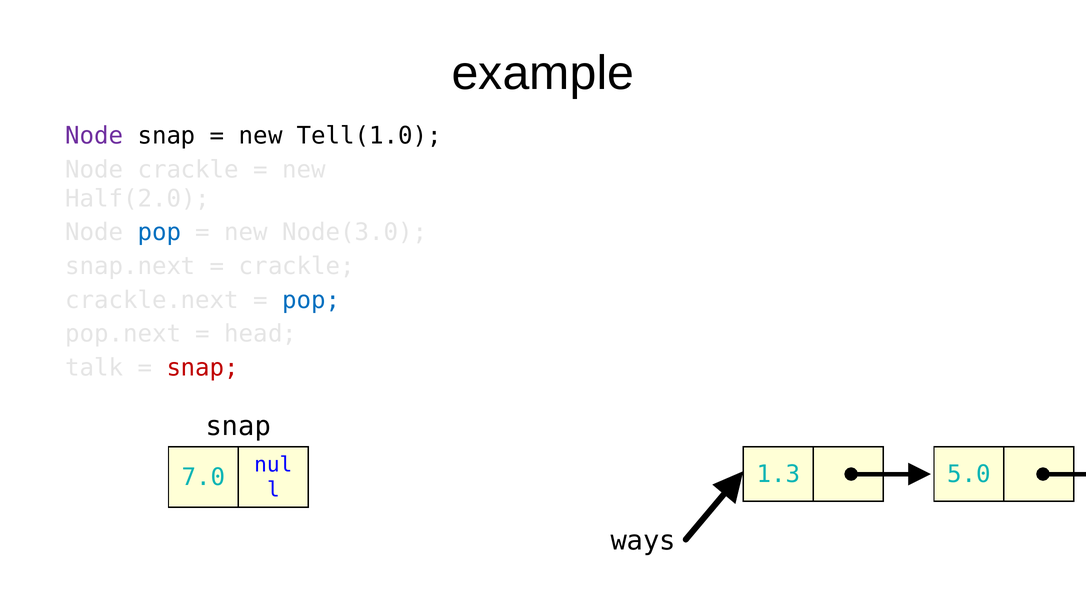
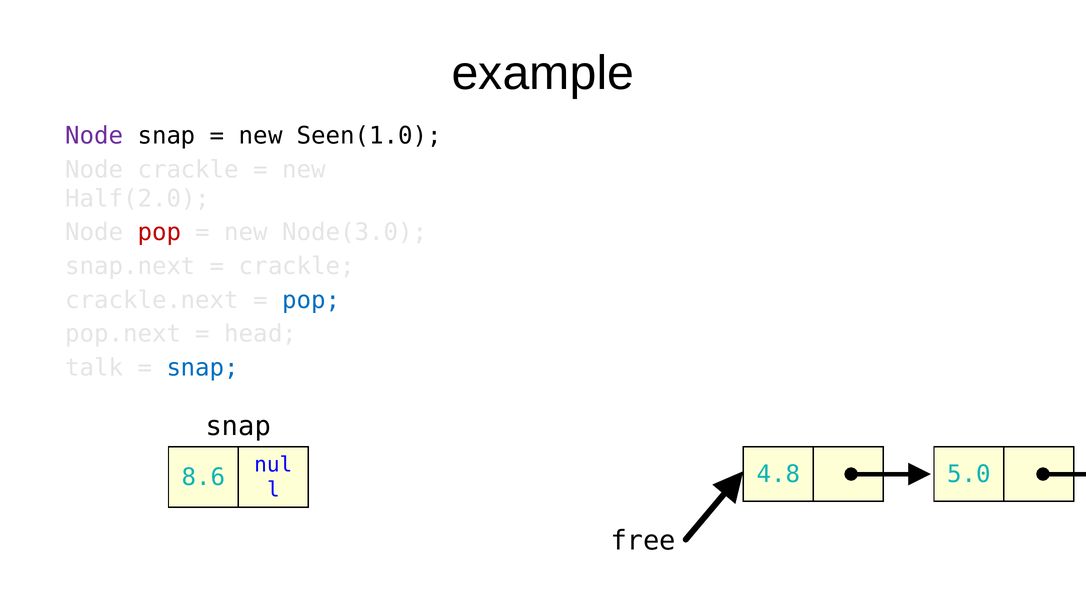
Tell(1.0: Tell(1.0 -> Seen(1.0
pop at (159, 233) colour: blue -> red
snap at (203, 368) colour: red -> blue
1.3: 1.3 -> 4.8
7.0: 7.0 -> 8.6
ways: ways -> free
